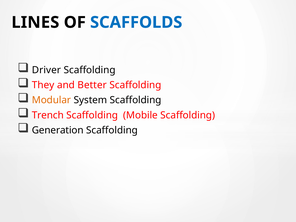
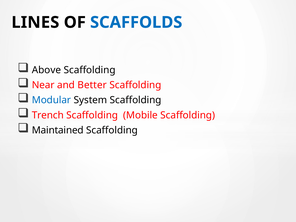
Driver: Driver -> Above
They: They -> Near
Modular colour: orange -> blue
Generation: Generation -> Maintained
